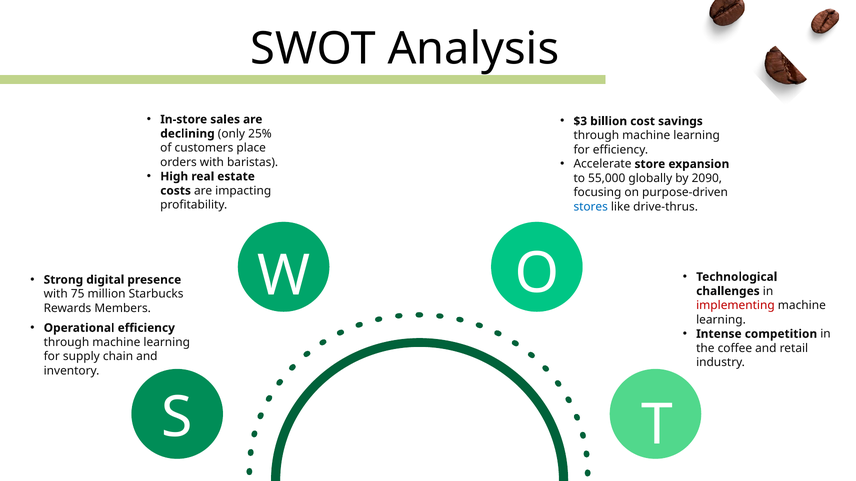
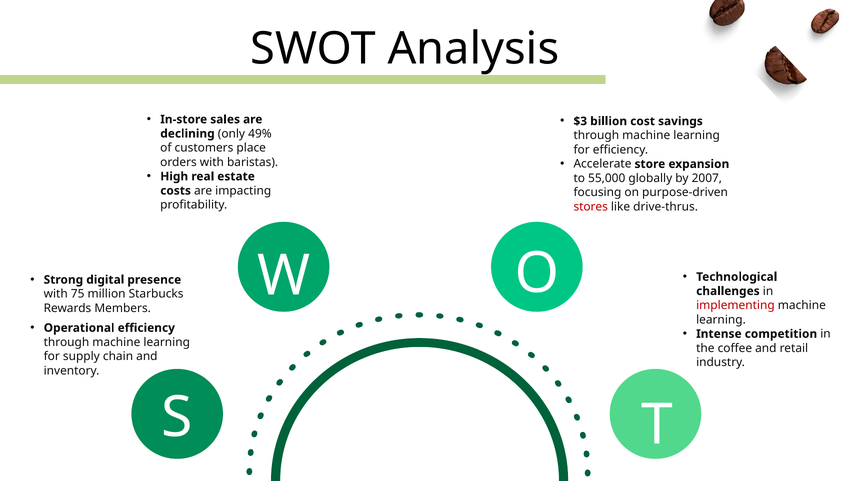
25%: 25% -> 49%
2090: 2090 -> 2007
stores colour: blue -> red
